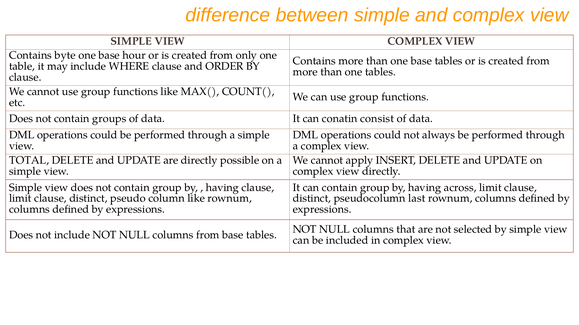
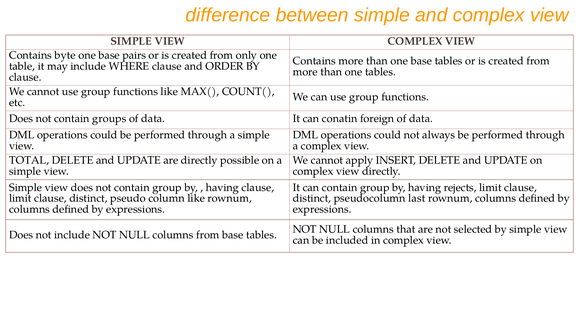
hour: hour -> pairs
consist: consist -> foreign
across: across -> rejects
